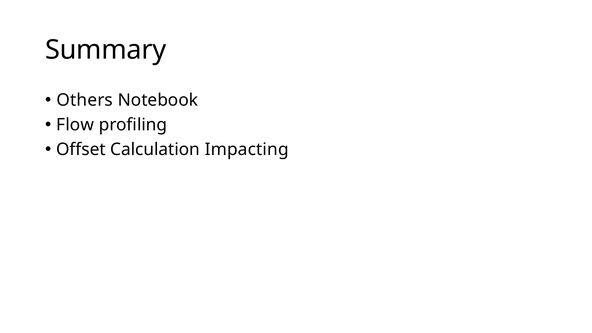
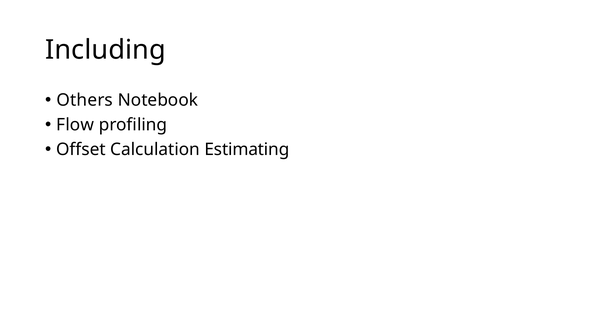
Summary: Summary -> Including
Impacting: Impacting -> Estimating
